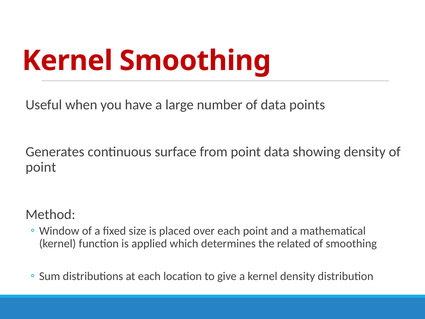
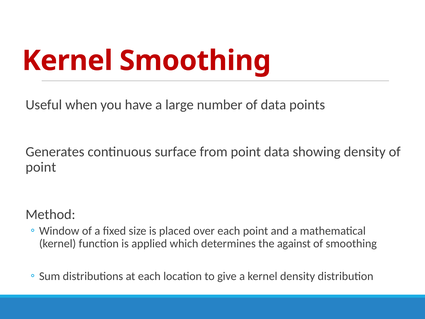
related: related -> against
